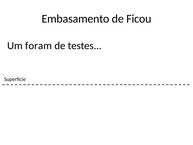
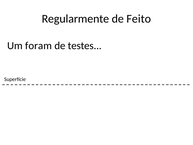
Embasamento: Embasamento -> Regularmente
Ficou: Ficou -> Feito
